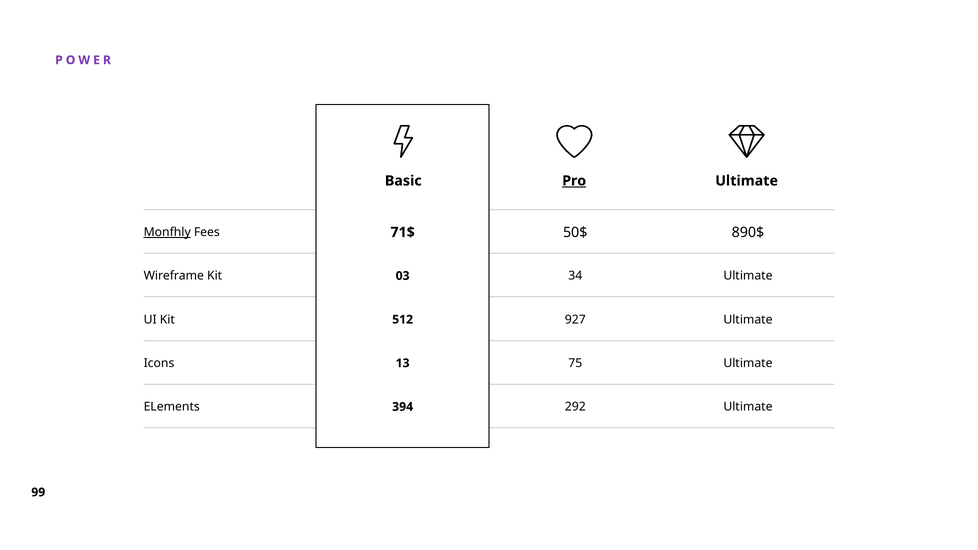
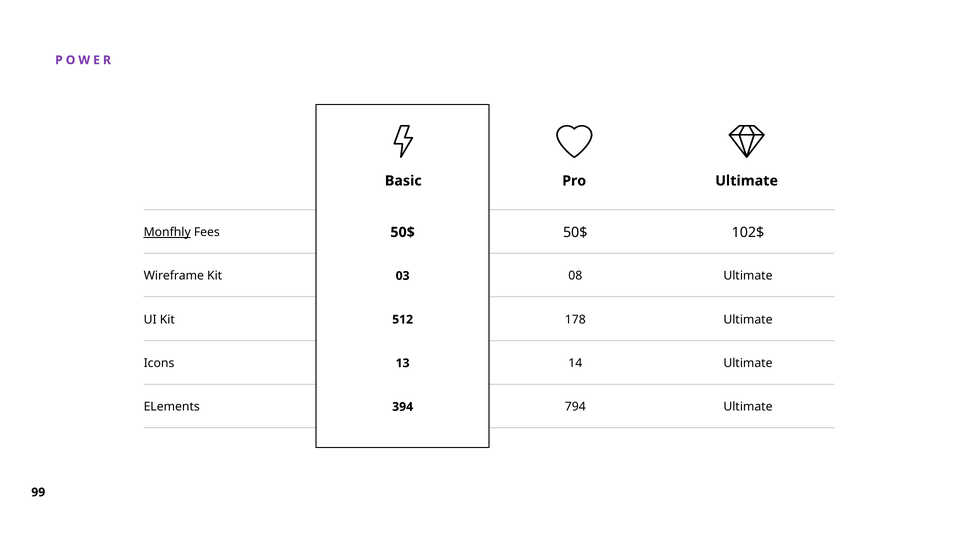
Pro underline: present -> none
Fees 71$: 71$ -> 50$
890$: 890$ -> 102$
34: 34 -> 08
927: 927 -> 178
75: 75 -> 14
292: 292 -> 794
